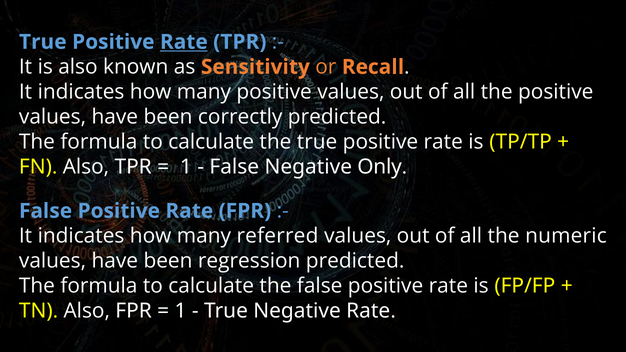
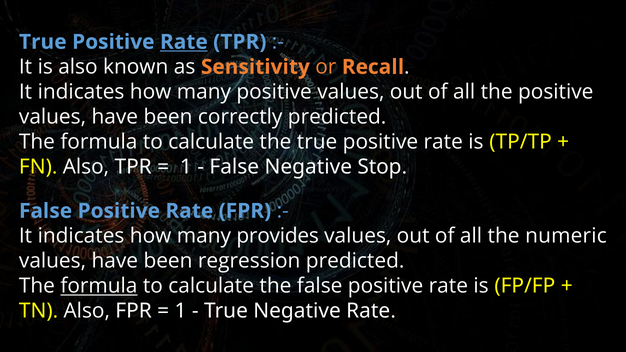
Only: Only -> Stop
referred: referred -> provides
formula at (99, 286) underline: none -> present
